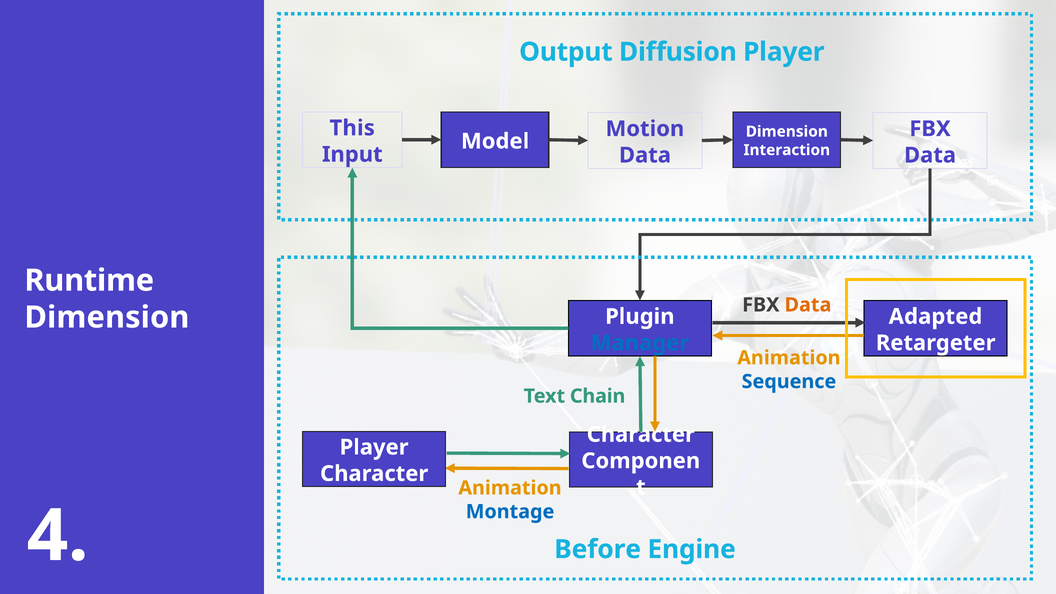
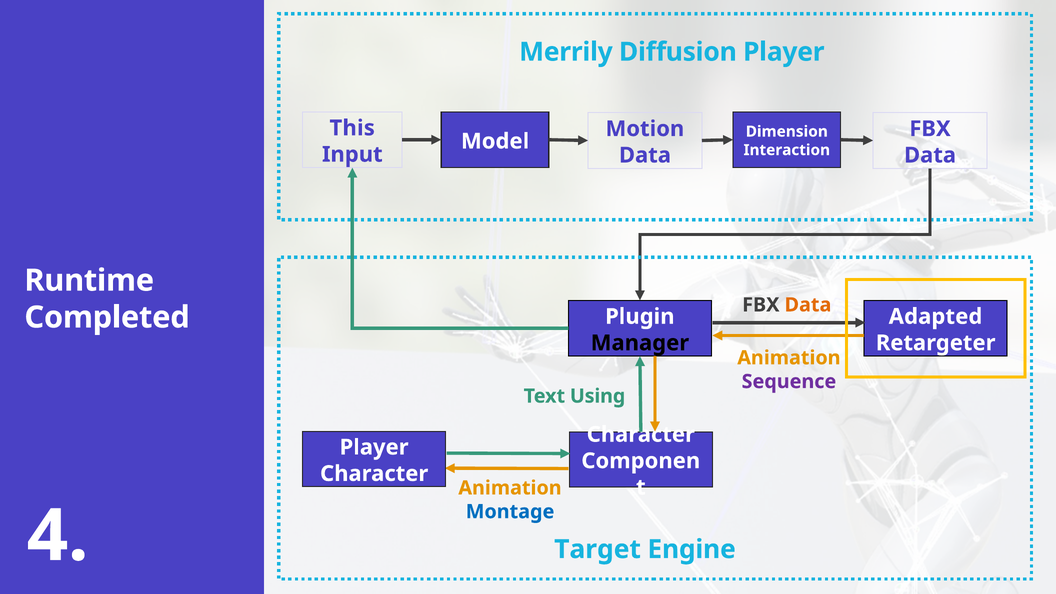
Output: Output -> Merrily
Dimension at (107, 317): Dimension -> Completed
Manager colour: blue -> black
Sequence colour: blue -> purple
Chain: Chain -> Using
Before: Before -> Target
